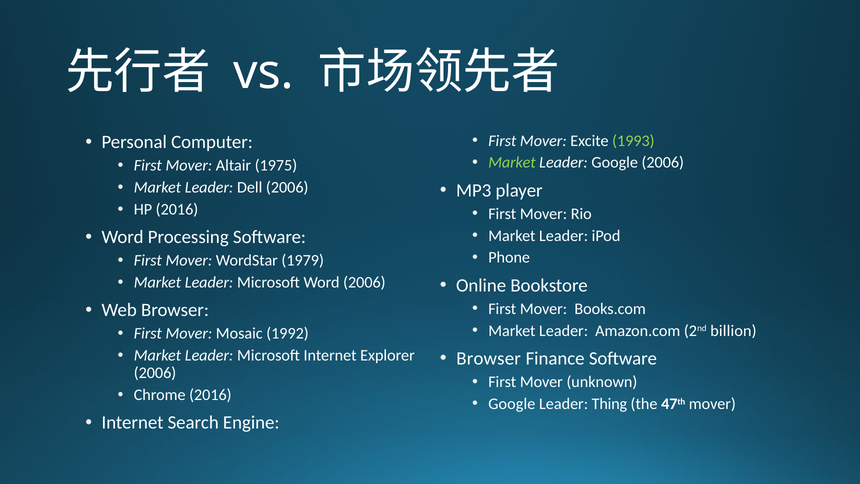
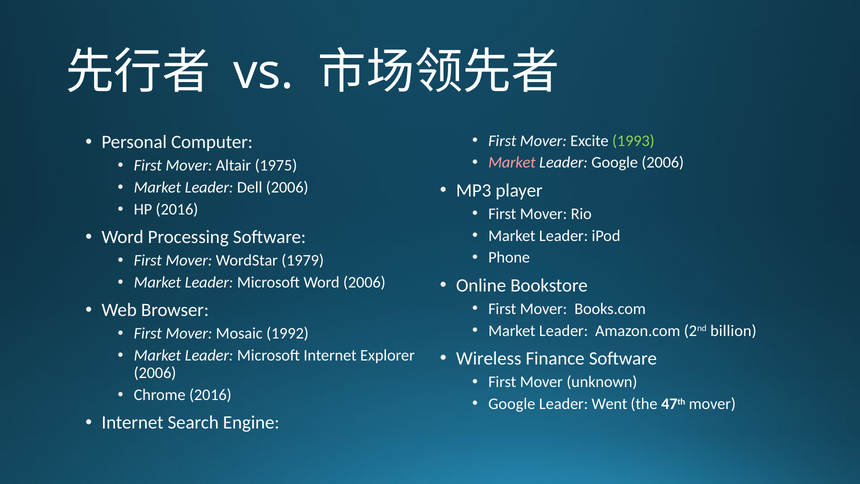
Market at (512, 163) colour: light green -> pink
Browser at (489, 358): Browser -> Wireless
Thing: Thing -> Went
